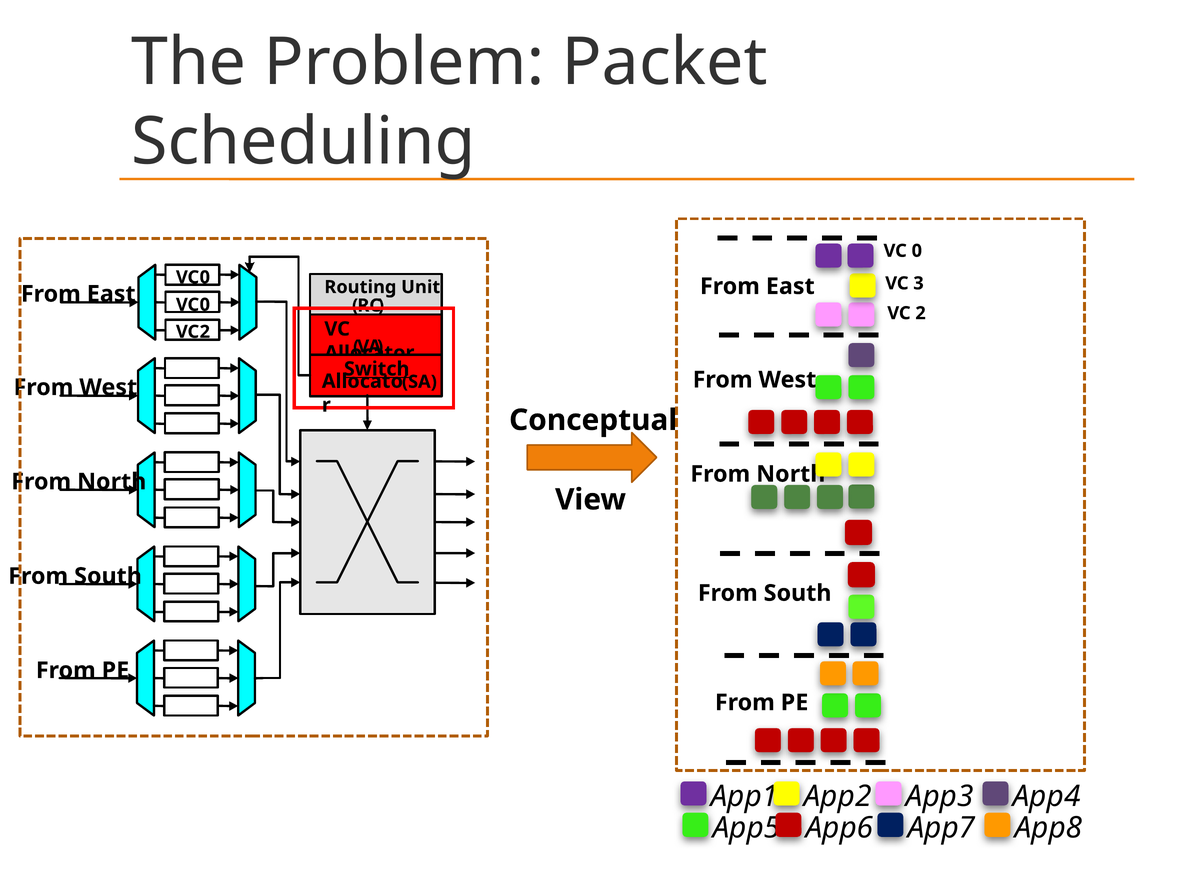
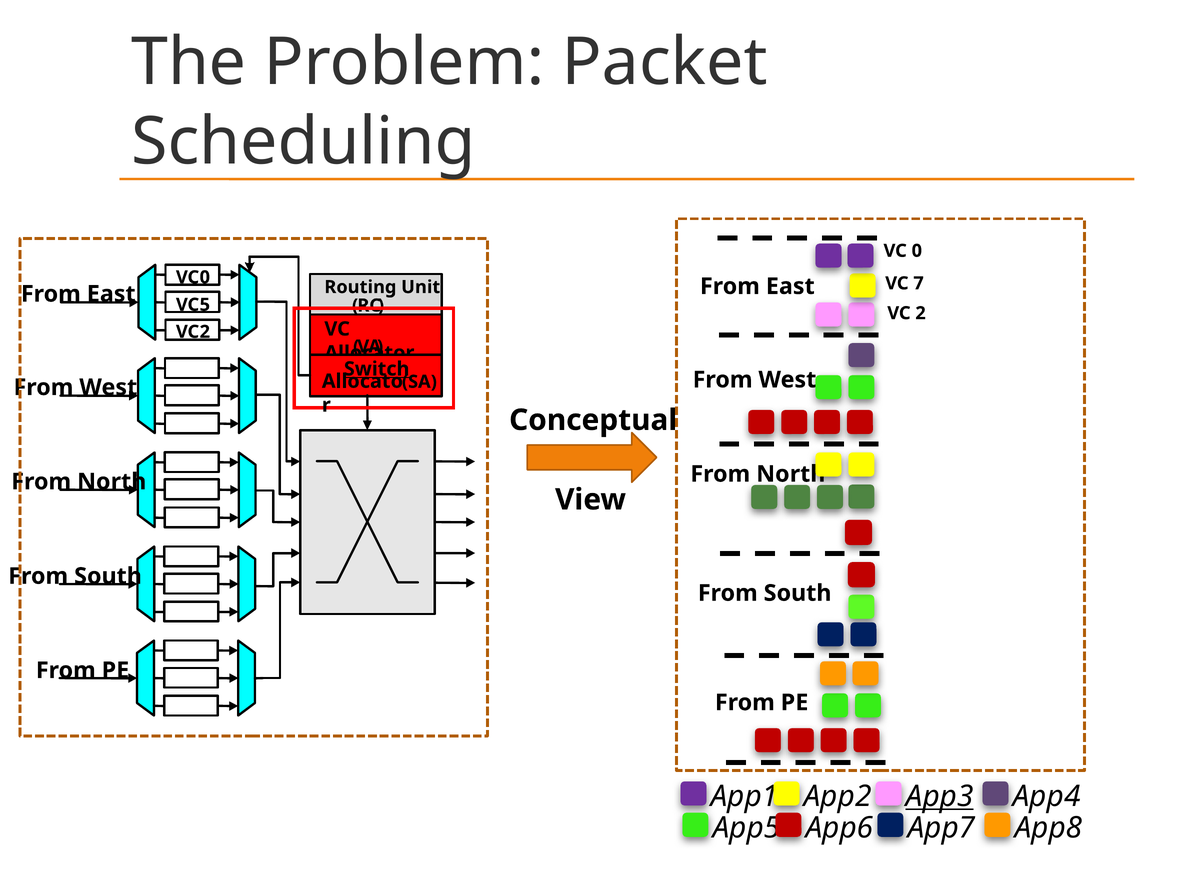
3: 3 -> 7
0 at (205, 305): 0 -> 5
App3 underline: none -> present
